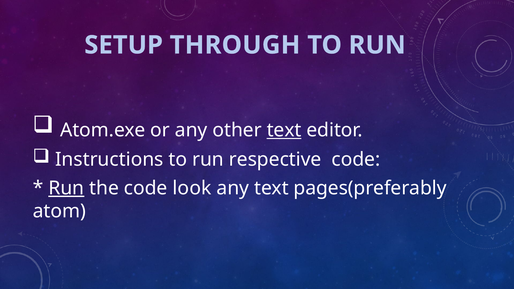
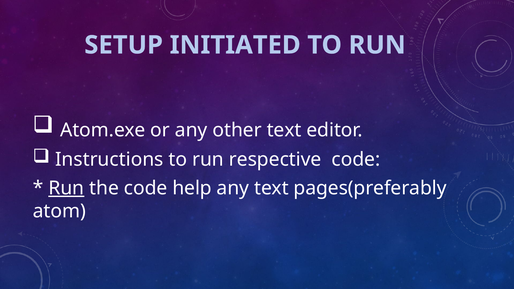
THROUGH: THROUGH -> INITIATED
text at (284, 130) underline: present -> none
look: look -> help
